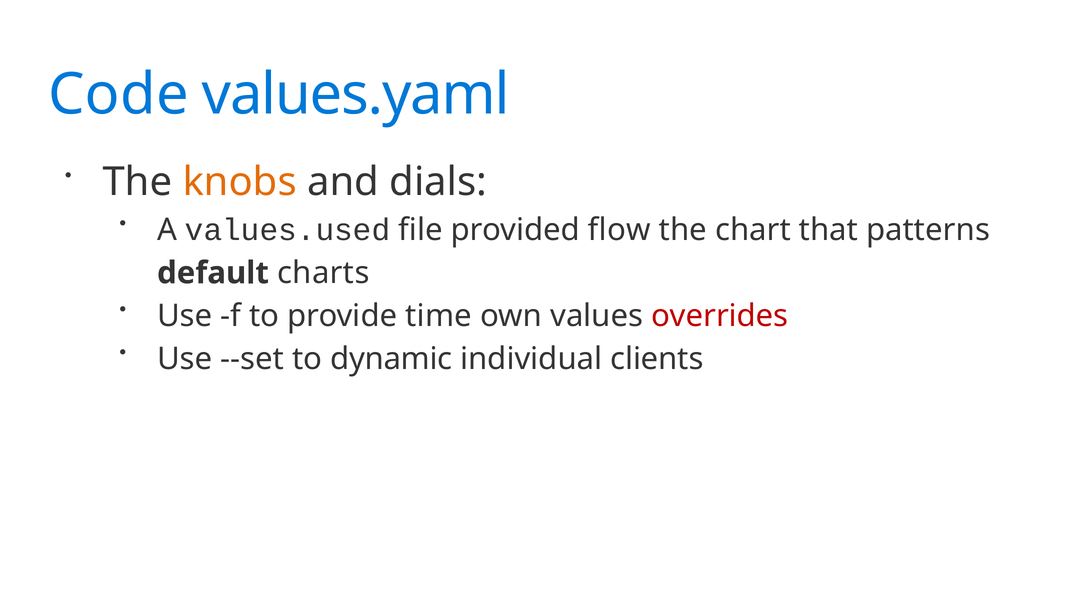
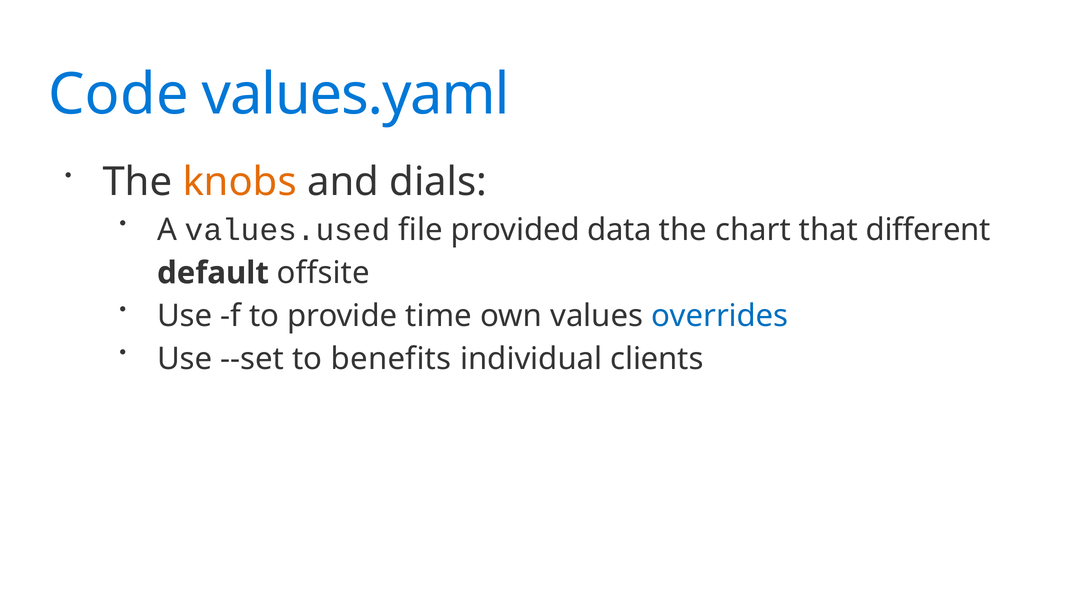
flow: flow -> data
patterns: patterns -> different
charts: charts -> offsite
overrides colour: red -> blue
dynamic: dynamic -> benefits
